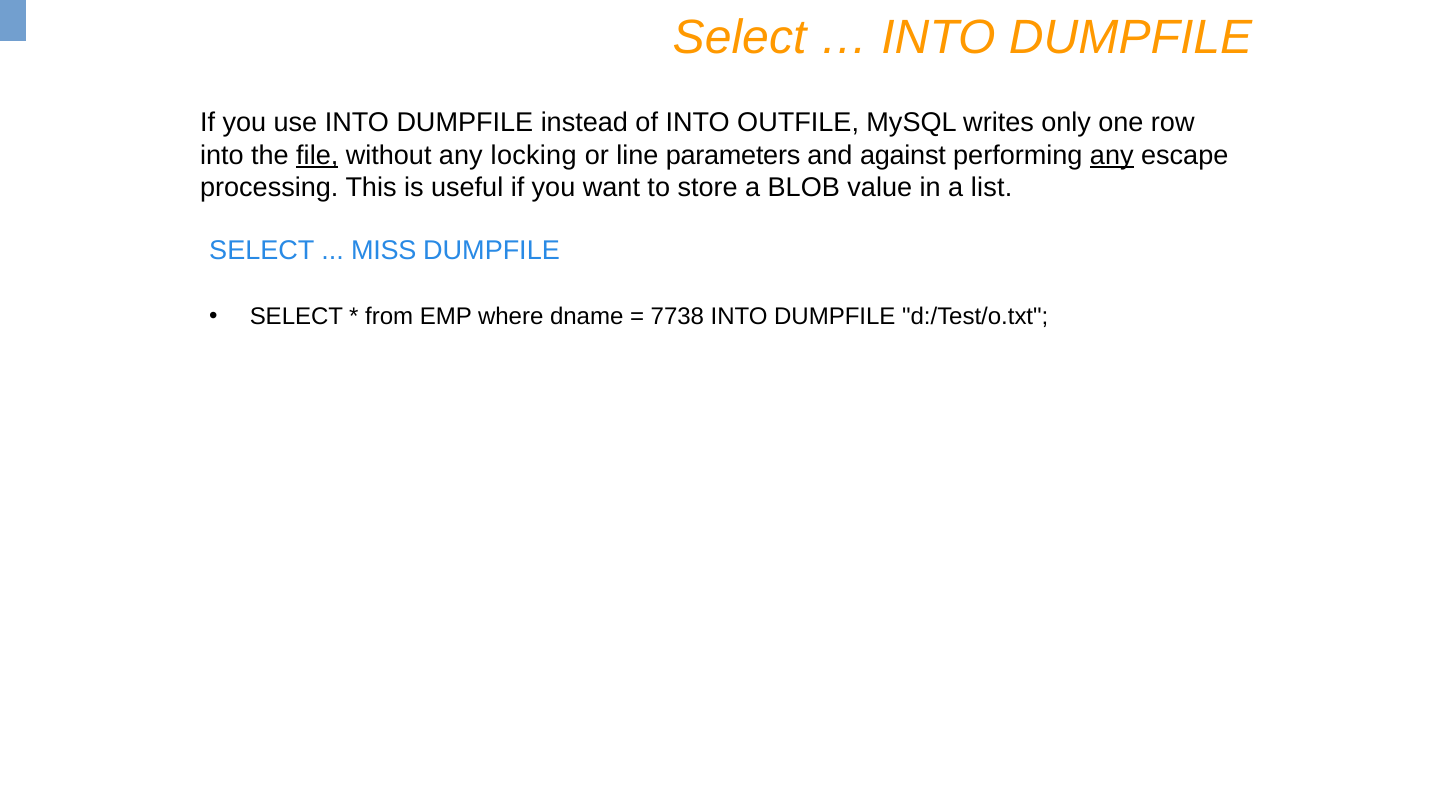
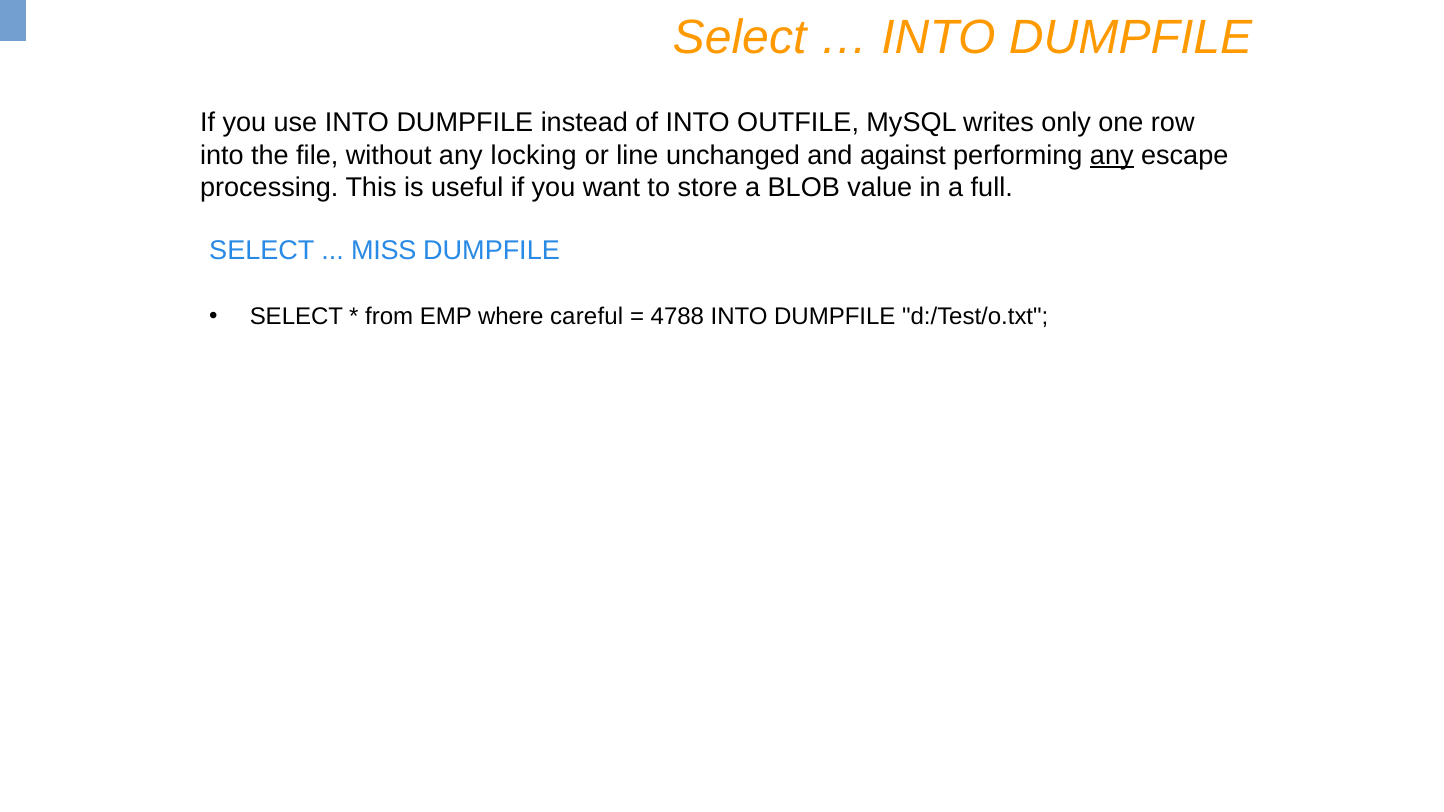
file underline: present -> none
parameters: parameters -> unchanged
list: list -> full
dname: dname -> careful
7738: 7738 -> 4788
